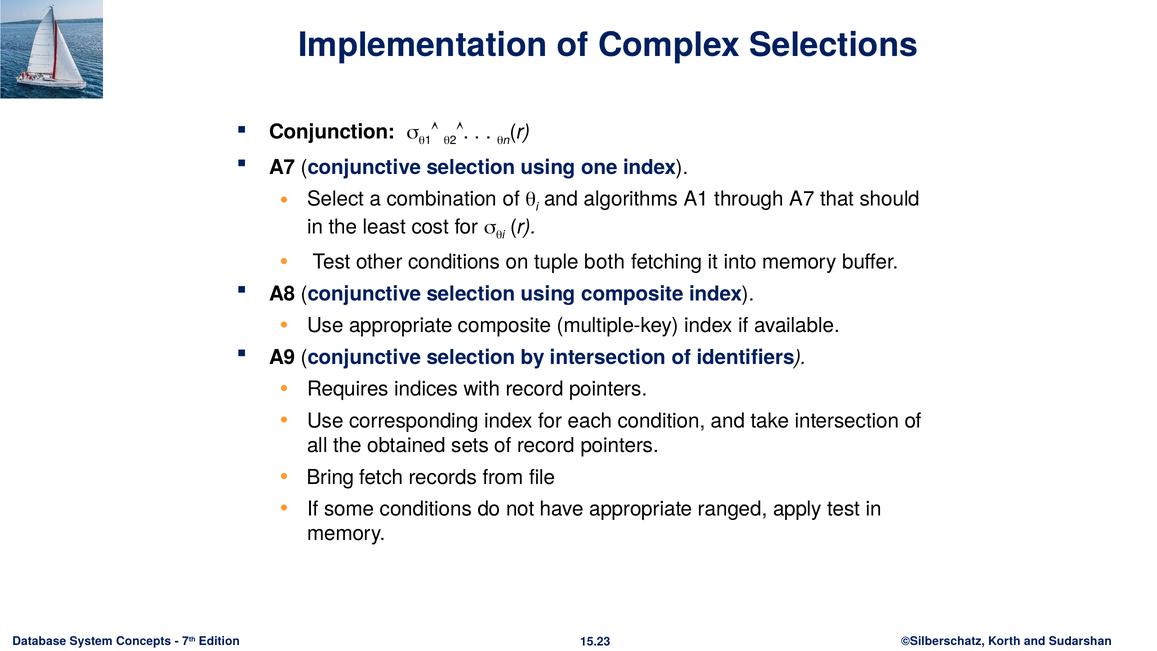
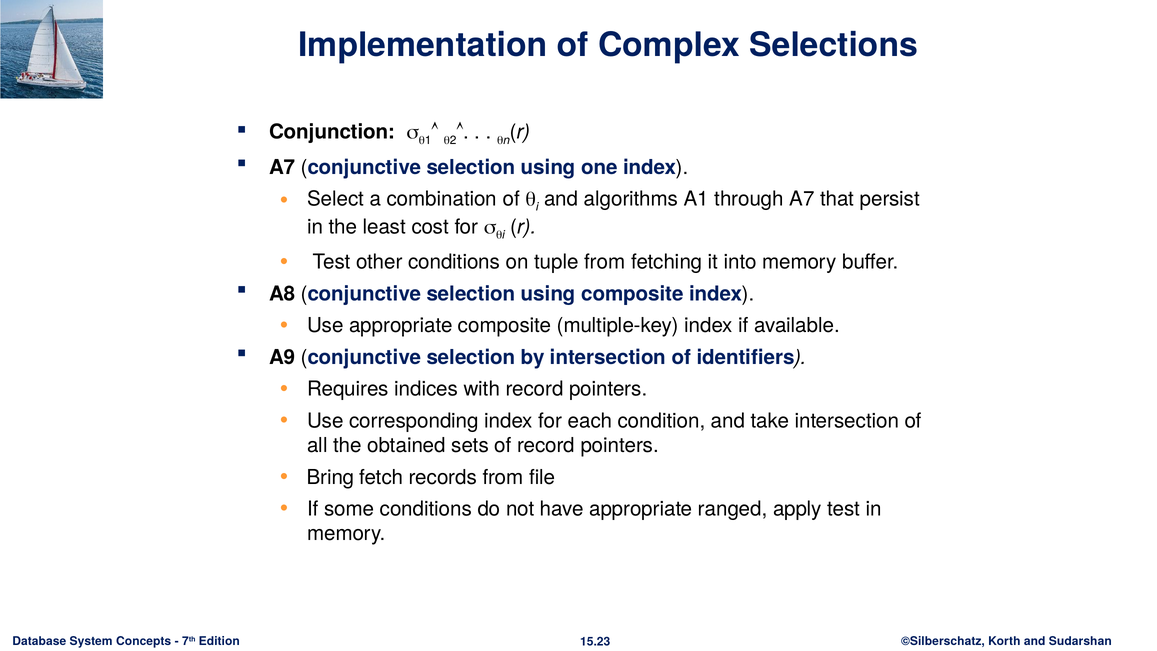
should: should -> persist
tuple both: both -> from
